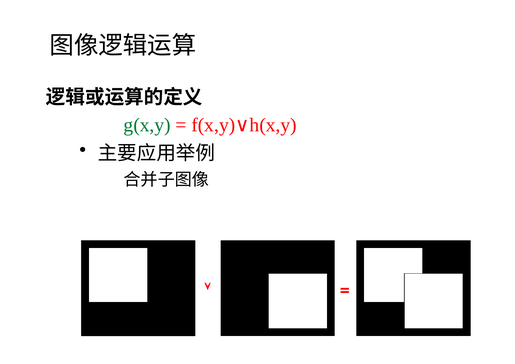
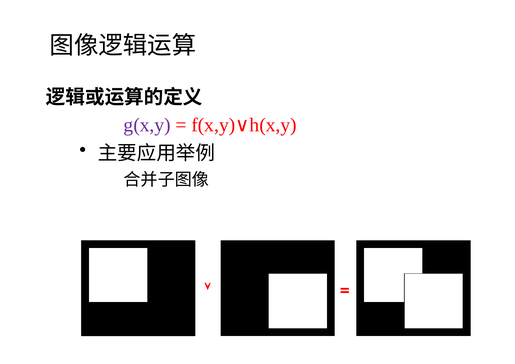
g(x,y colour: green -> purple
